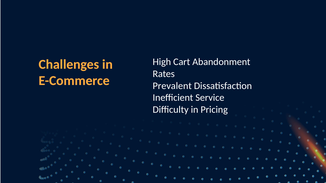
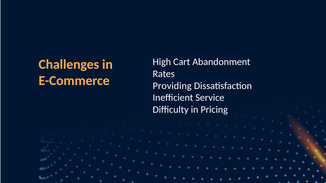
Prevalent: Prevalent -> Providing
